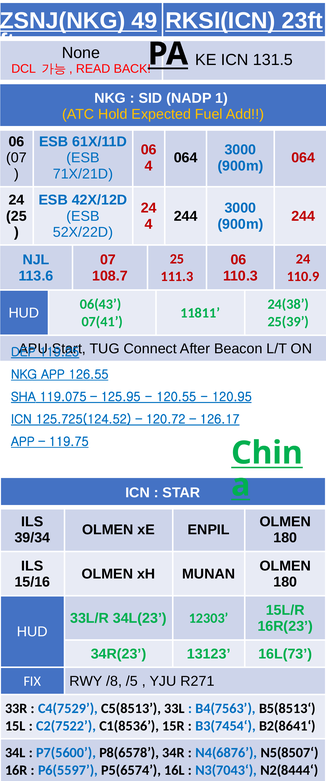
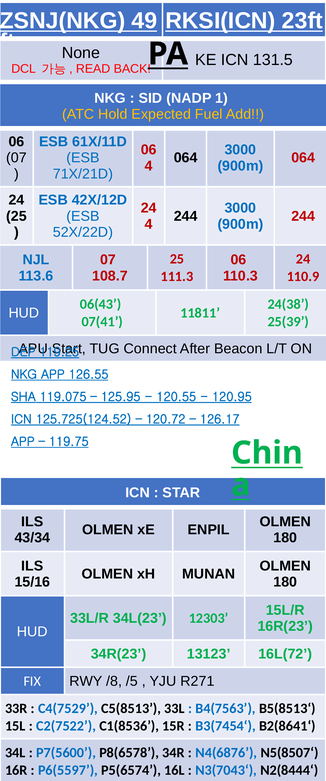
39/34: 39/34 -> 43/34
16L(73: 16L(73 -> 16L(72
